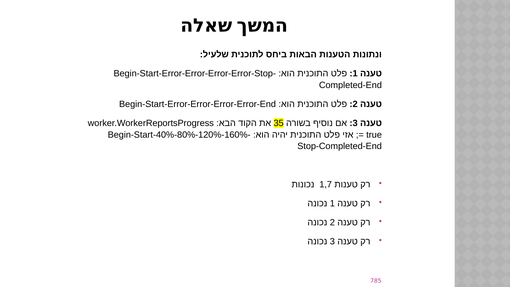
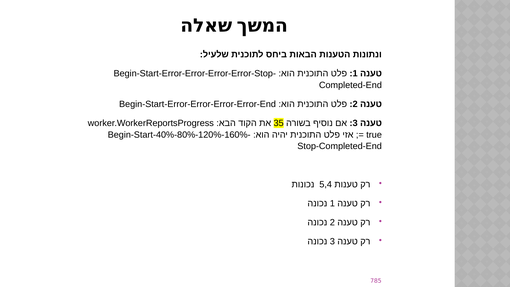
1,7: 1,7 -> 5,4
